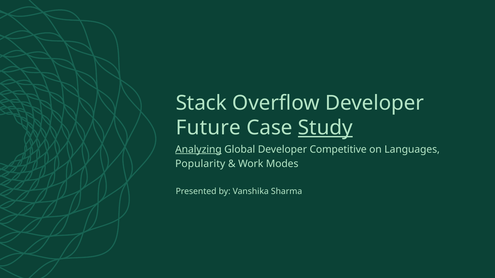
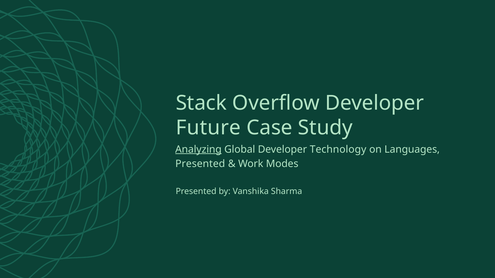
Study underline: present -> none
Competitive: Competitive -> Technology
Popularity at (200, 164): Popularity -> Presented
